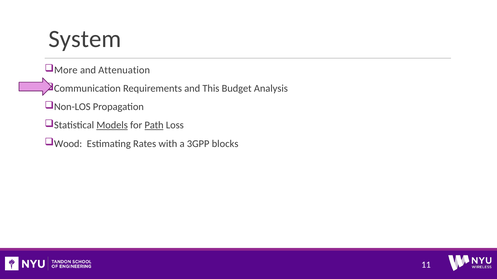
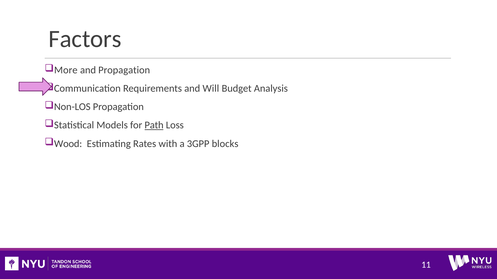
System: System -> Factors
and Attenuation: Attenuation -> Propagation
This: This -> Will
Models underline: present -> none
